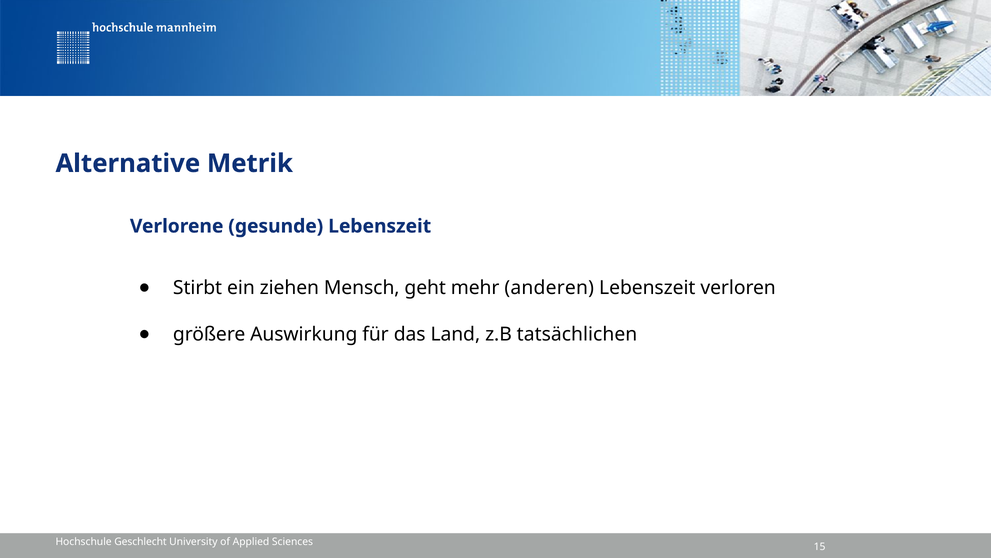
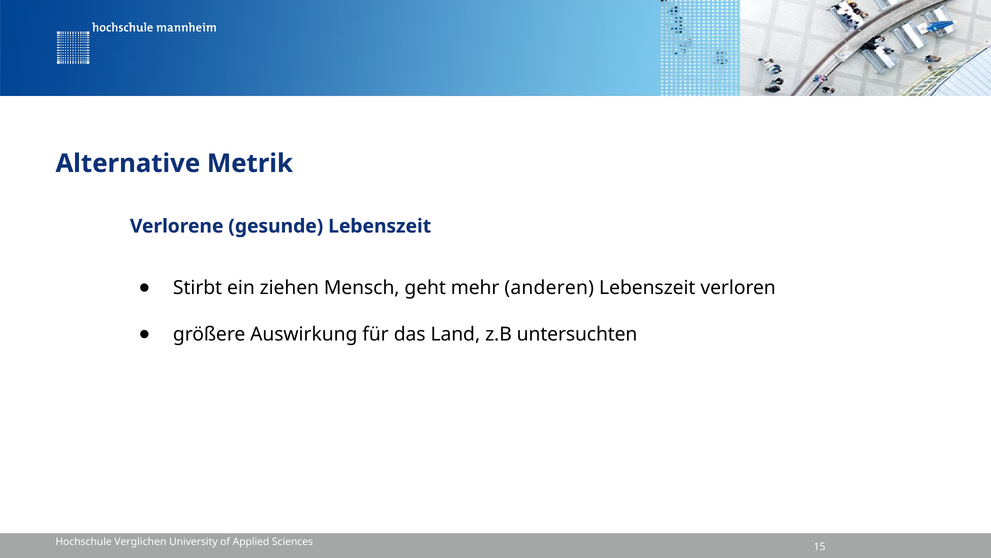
tatsächlichen: tatsächlichen -> untersuchten
Geschlecht: Geschlecht -> Verglichen
